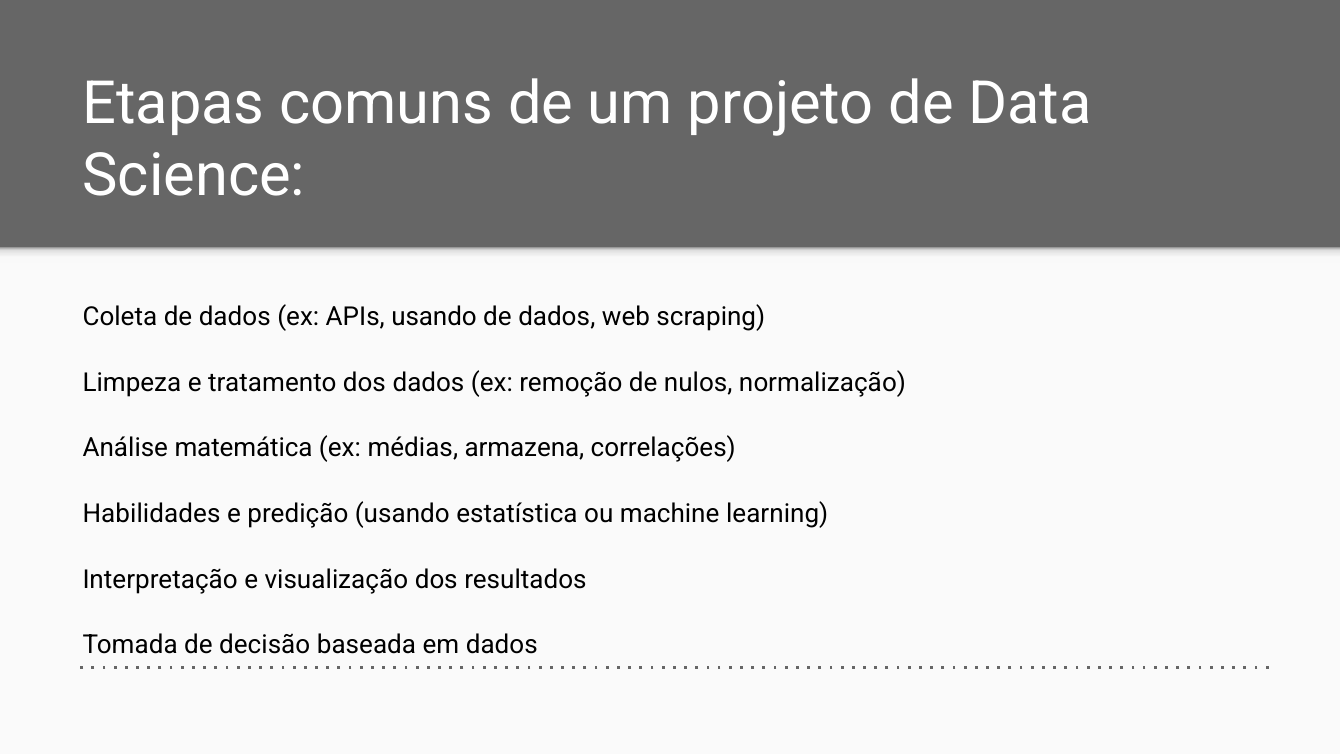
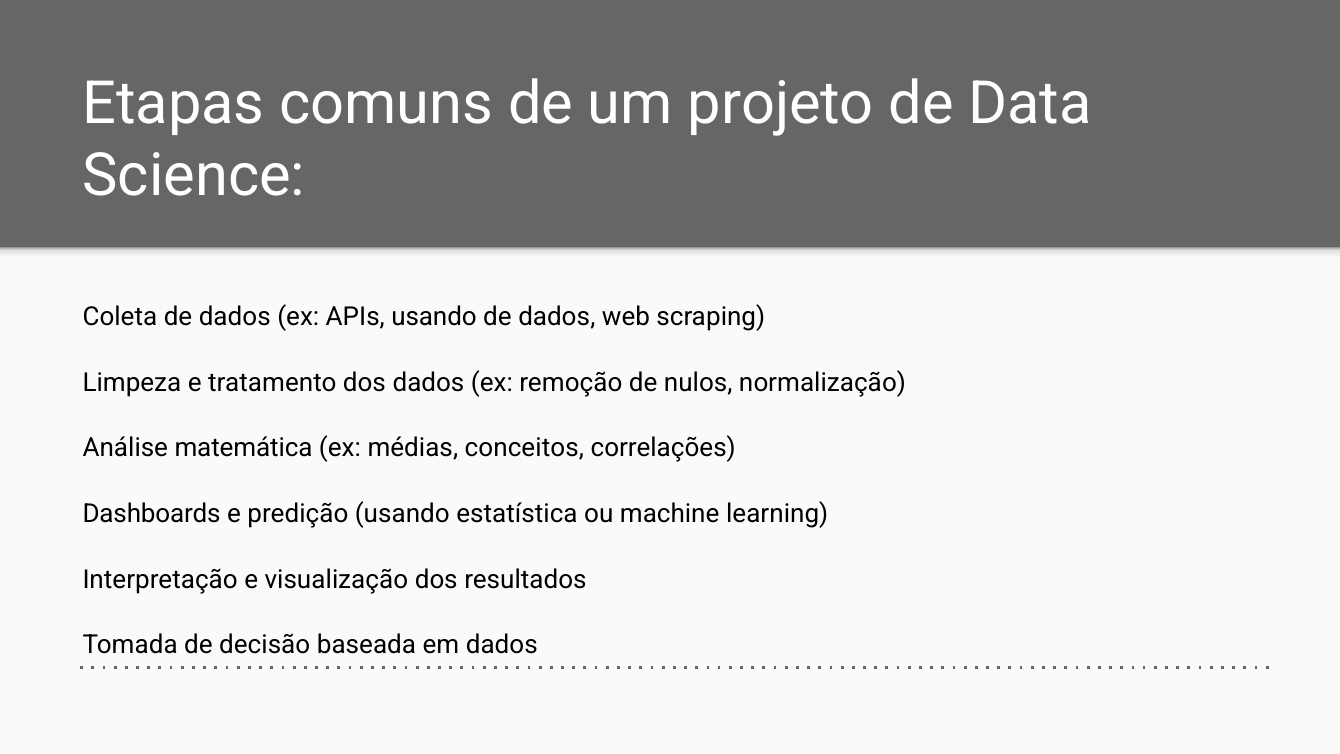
armazena: armazena -> conceitos
Habilidades: Habilidades -> Dashboards
